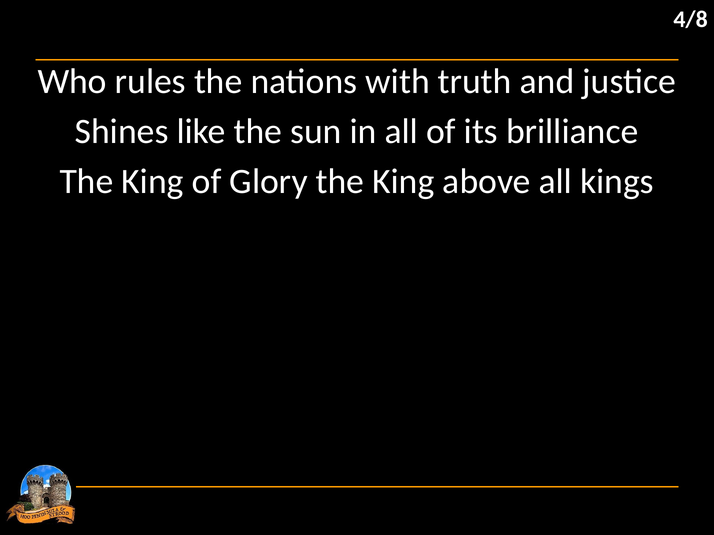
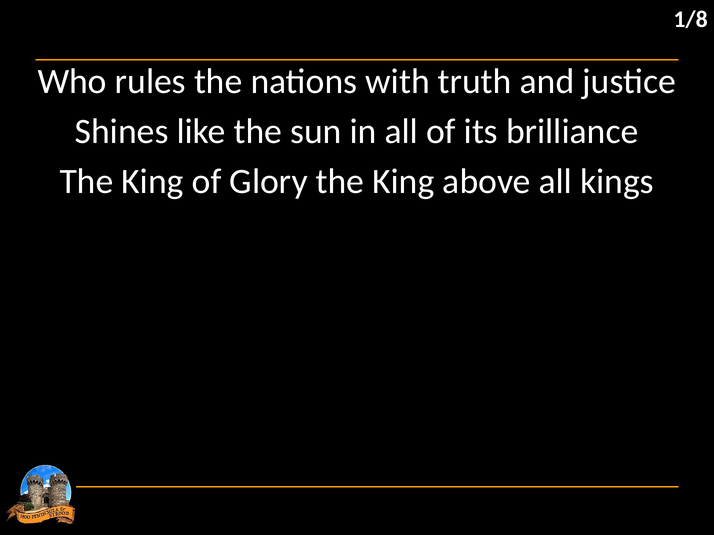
4/8: 4/8 -> 1/8
